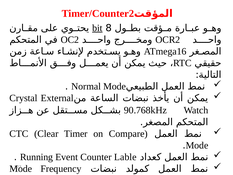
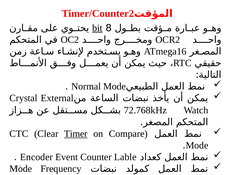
90.768kHz: 90.768kHz -> 72.768kHz
Timer underline: none -> present
Running: Running -> Encoder
